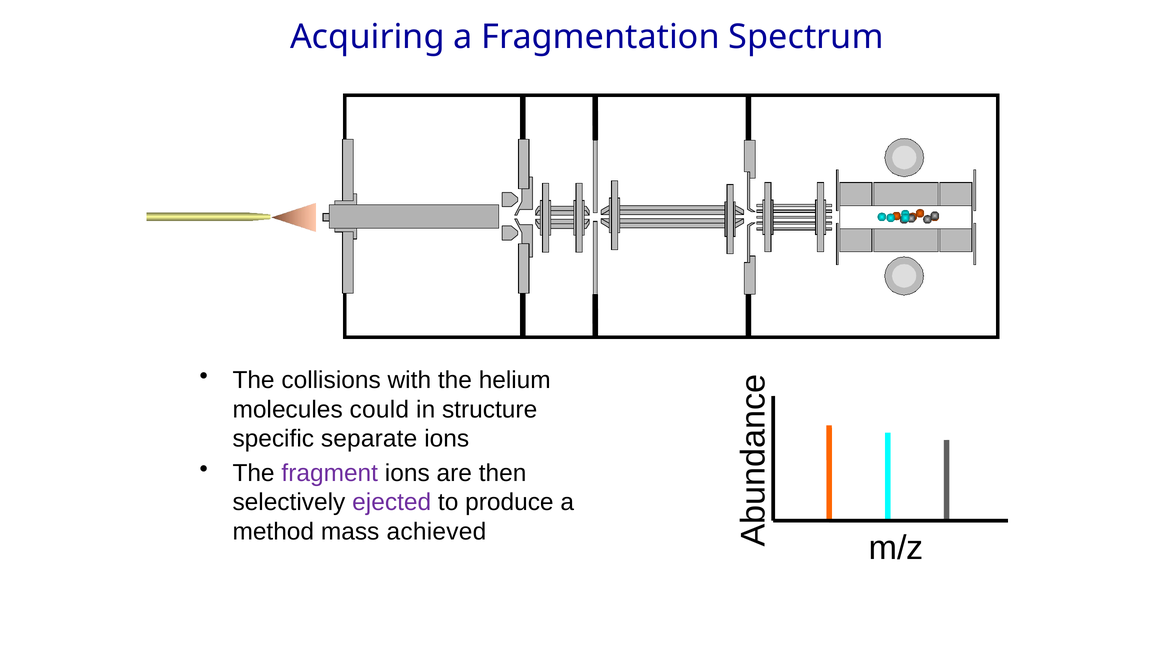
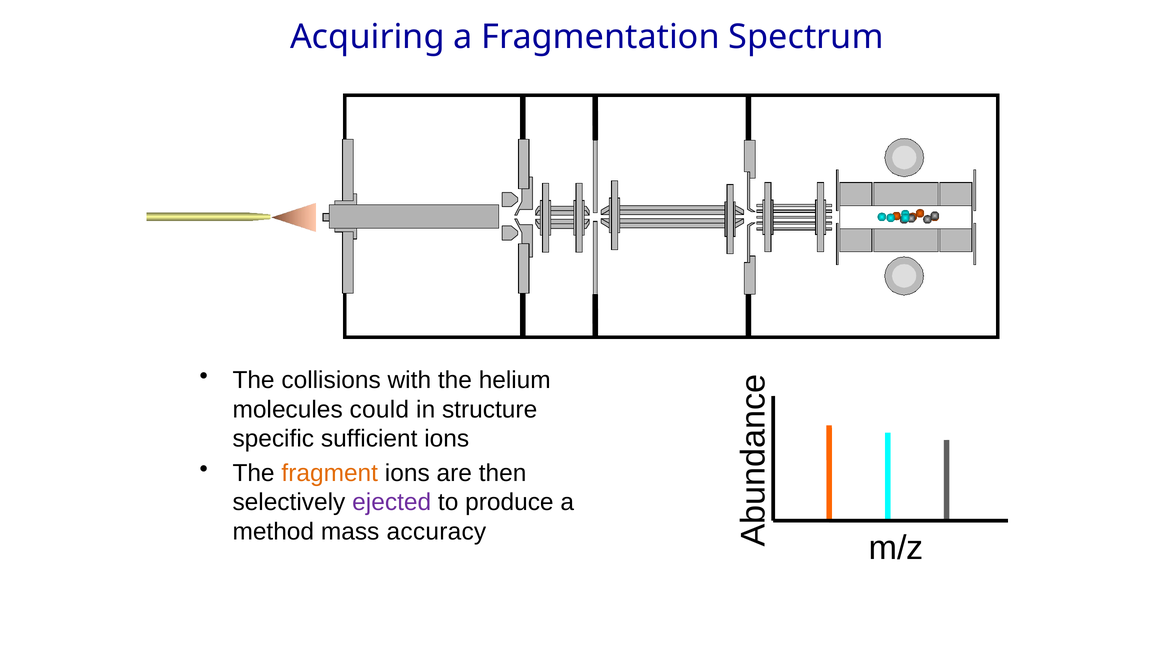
separate: separate -> sufficient
fragment colour: purple -> orange
achieved: achieved -> accuracy
